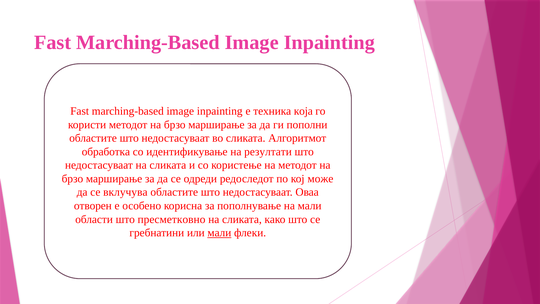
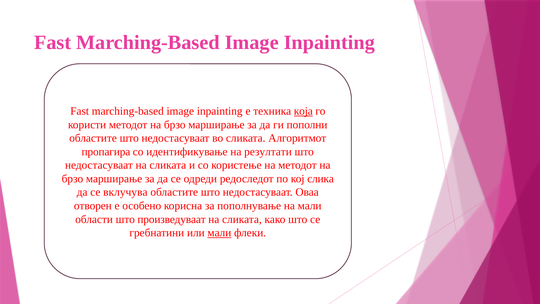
која underline: none -> present
обработка: обработка -> пропагира
може: може -> слика
пресметковно: пресметковно -> произведуваат
